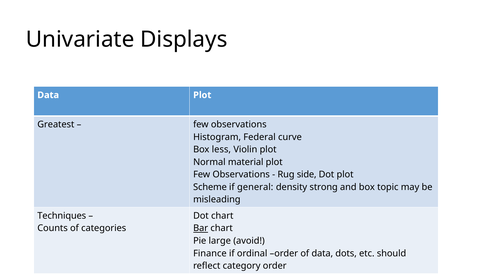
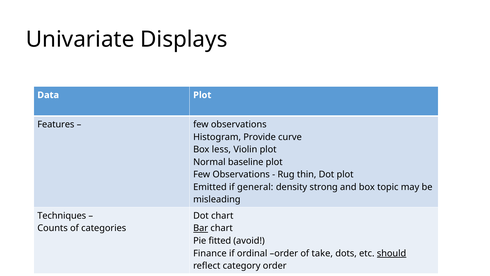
Greatest: Greatest -> Features
Federal: Federal -> Provide
material: material -> baseline
side: side -> thin
Scheme: Scheme -> Emitted
large: large -> fitted
of data: data -> take
should underline: none -> present
